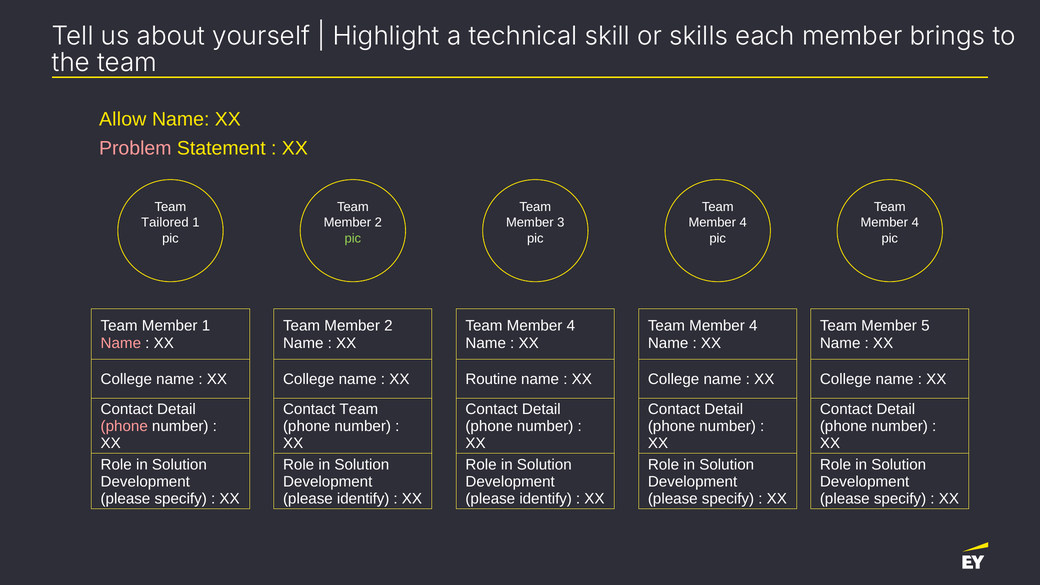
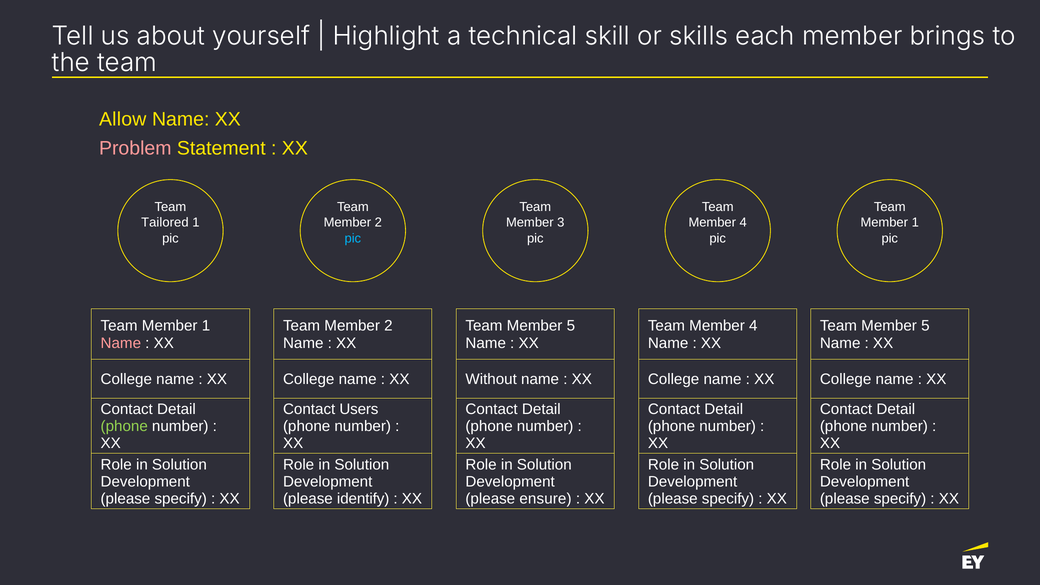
4 at (915, 223): 4 -> 1
pic at (353, 238) colour: light green -> light blue
4 at (571, 326): 4 -> 5
Routine: Routine -> Without
Contact Team: Team -> Users
phone at (124, 426) colour: pink -> light green
identify at (546, 498): identify -> ensure
